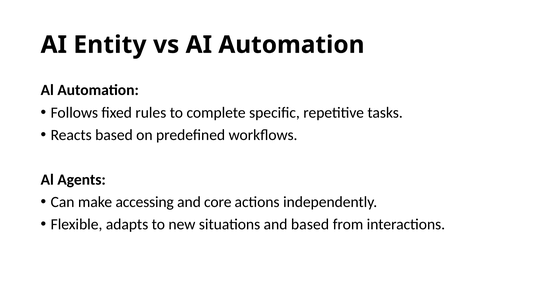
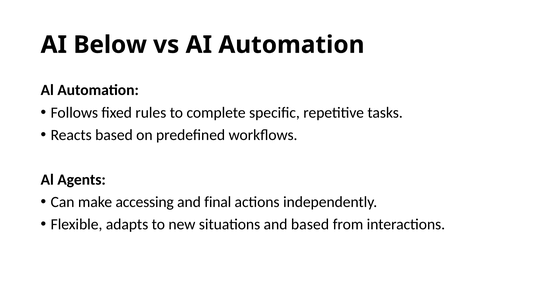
Entity: Entity -> Below
core: core -> final
